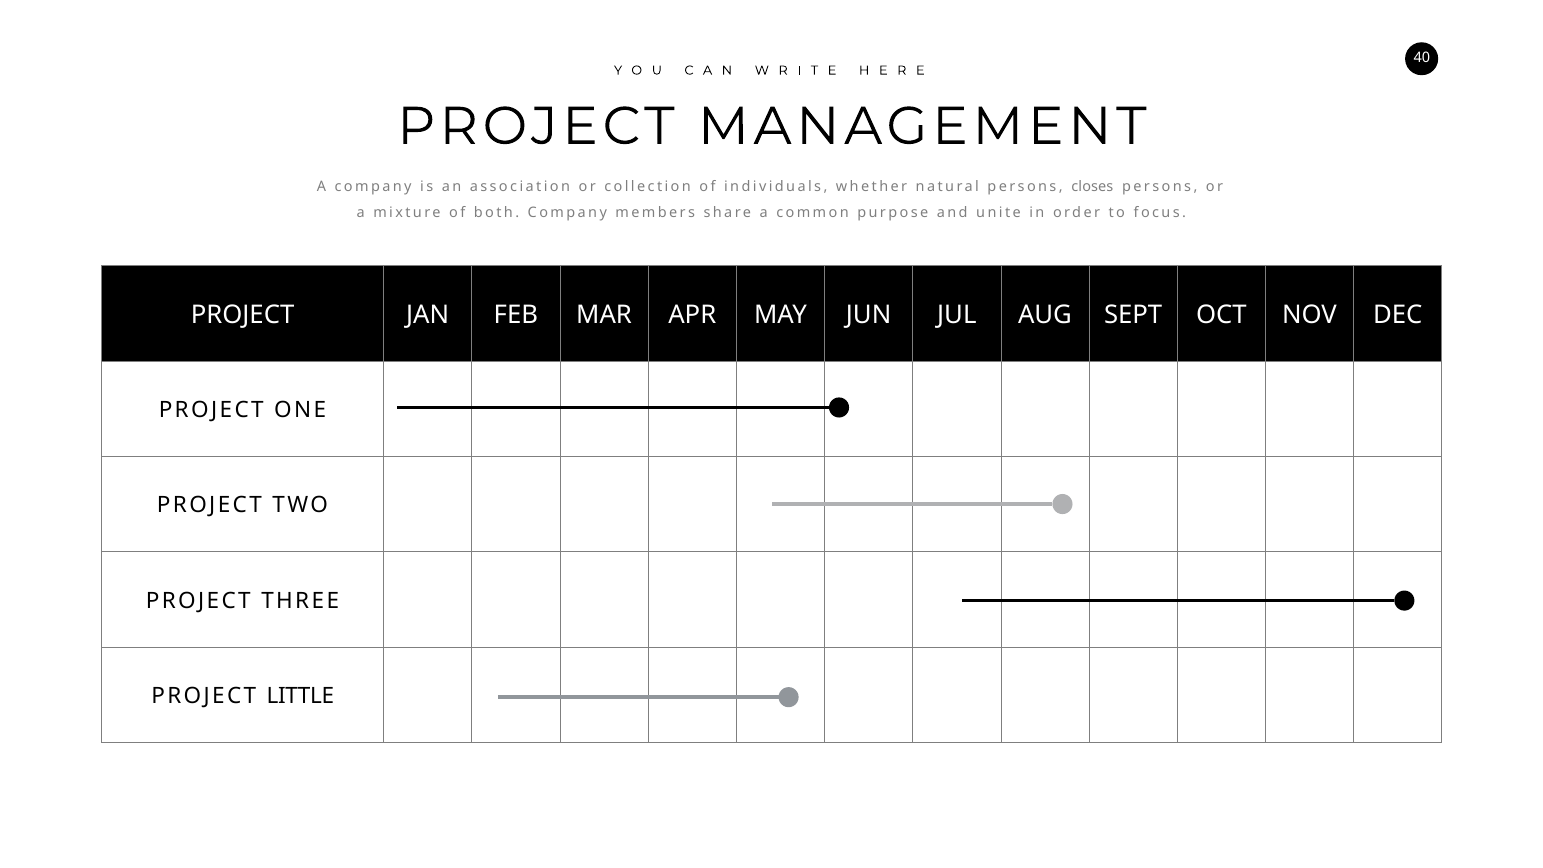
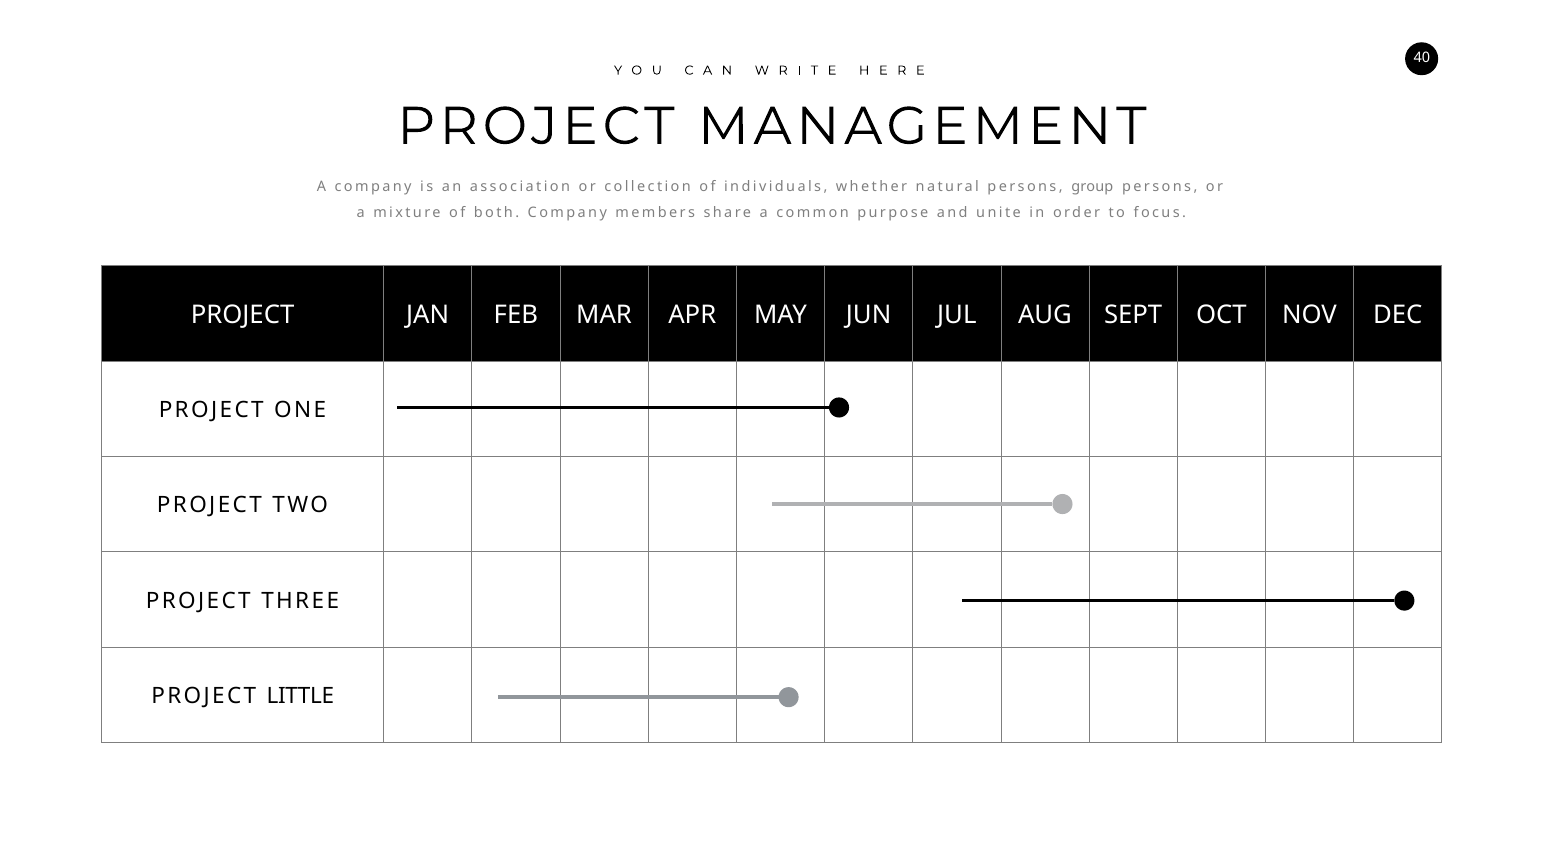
closes: closes -> group
